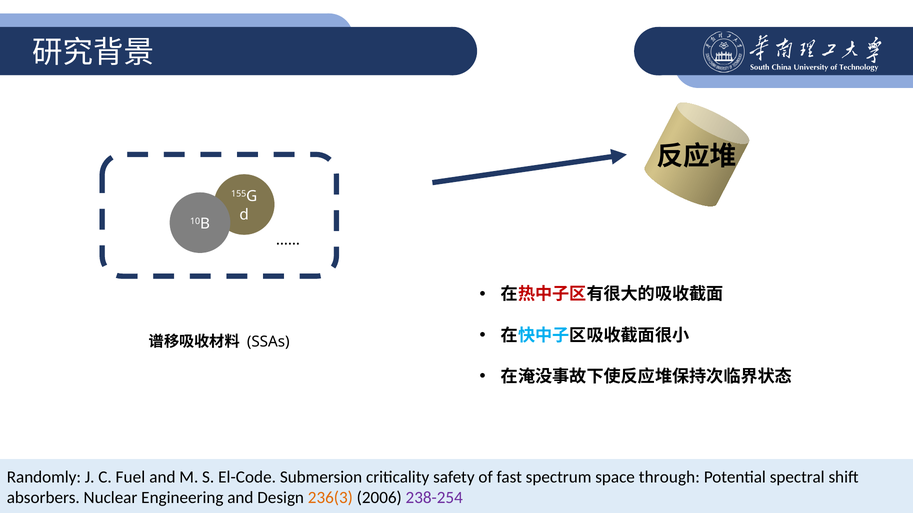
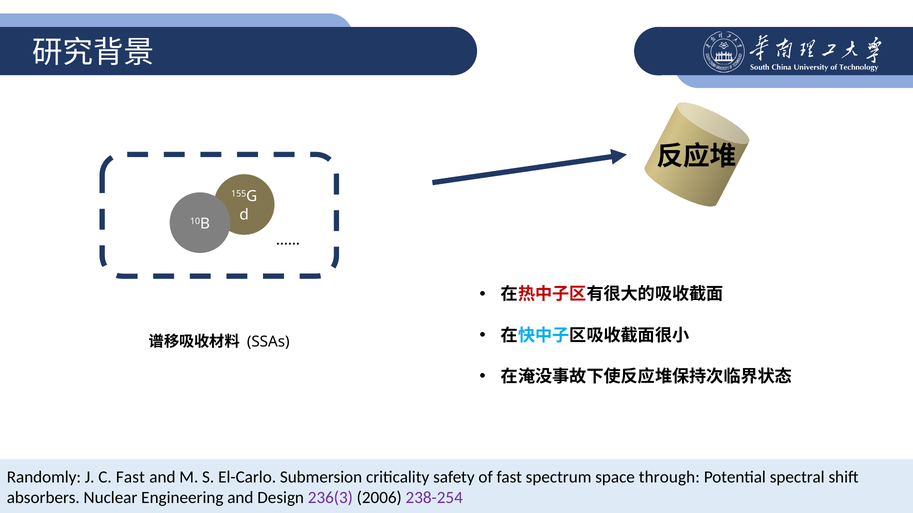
C Fuel: Fuel -> Fast
El-Code: El-Code -> El-Carlo
236(3 colour: orange -> purple
